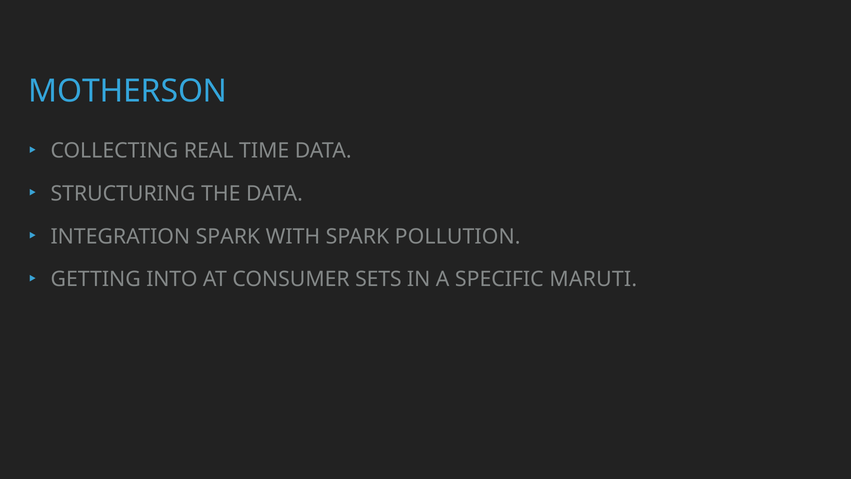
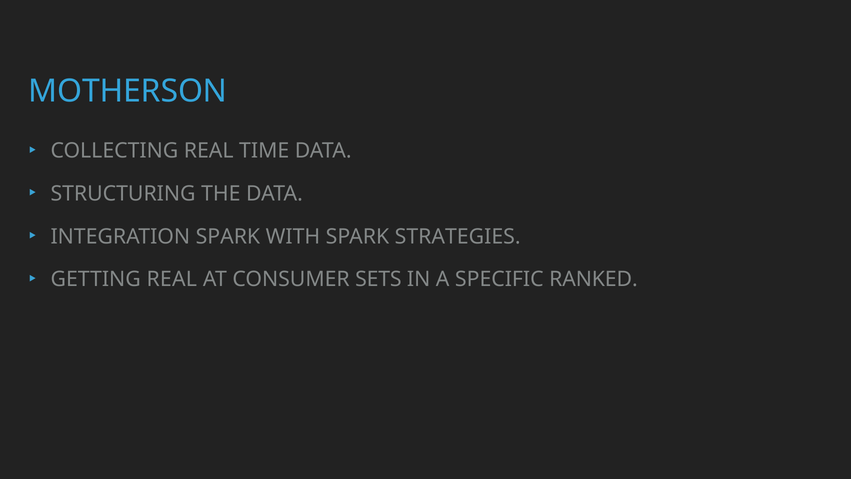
POLLUTION: POLLUTION -> STRATEGIES
GETTING INTO: INTO -> REAL
MARUTI: MARUTI -> RANKED
